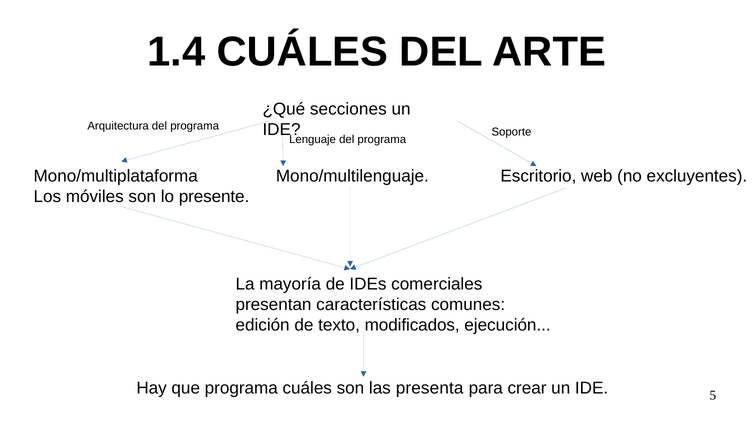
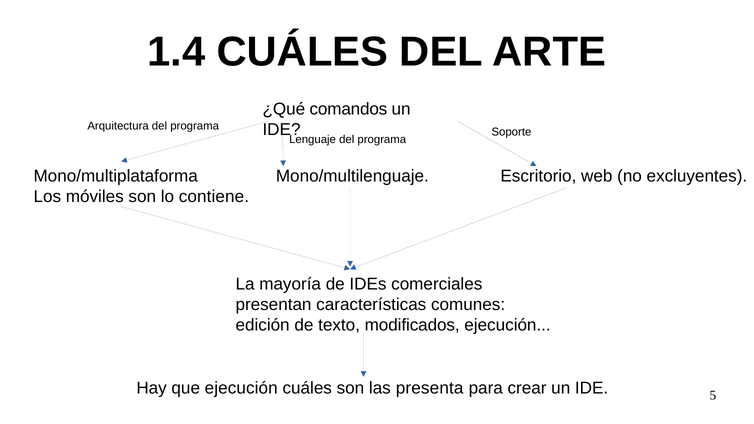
secciones: secciones -> comandos
presente: presente -> contiene
que programa: programa -> ejecución
